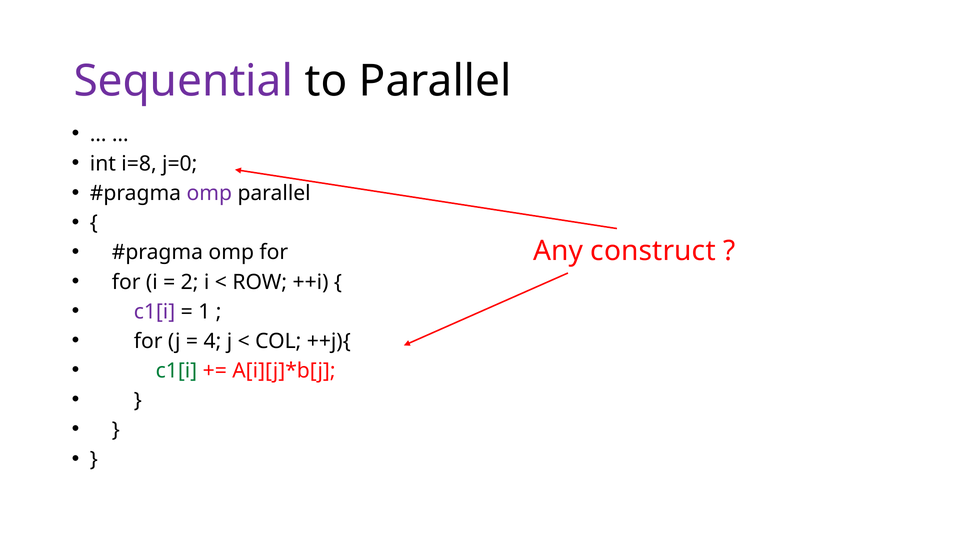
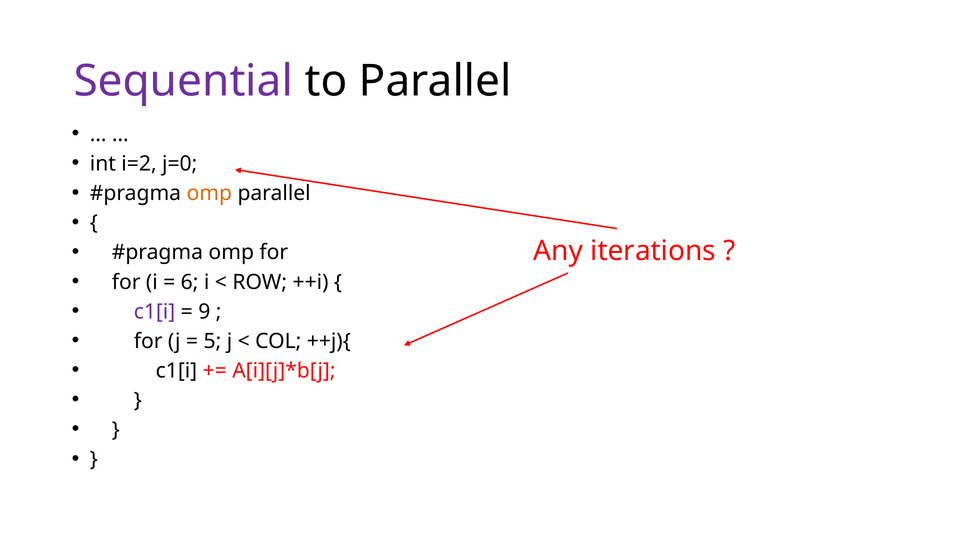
i=8: i=8 -> i=2
omp at (209, 193) colour: purple -> orange
construct: construct -> iterations
2: 2 -> 6
1: 1 -> 9
4: 4 -> 5
c1[i at (176, 371) colour: green -> black
